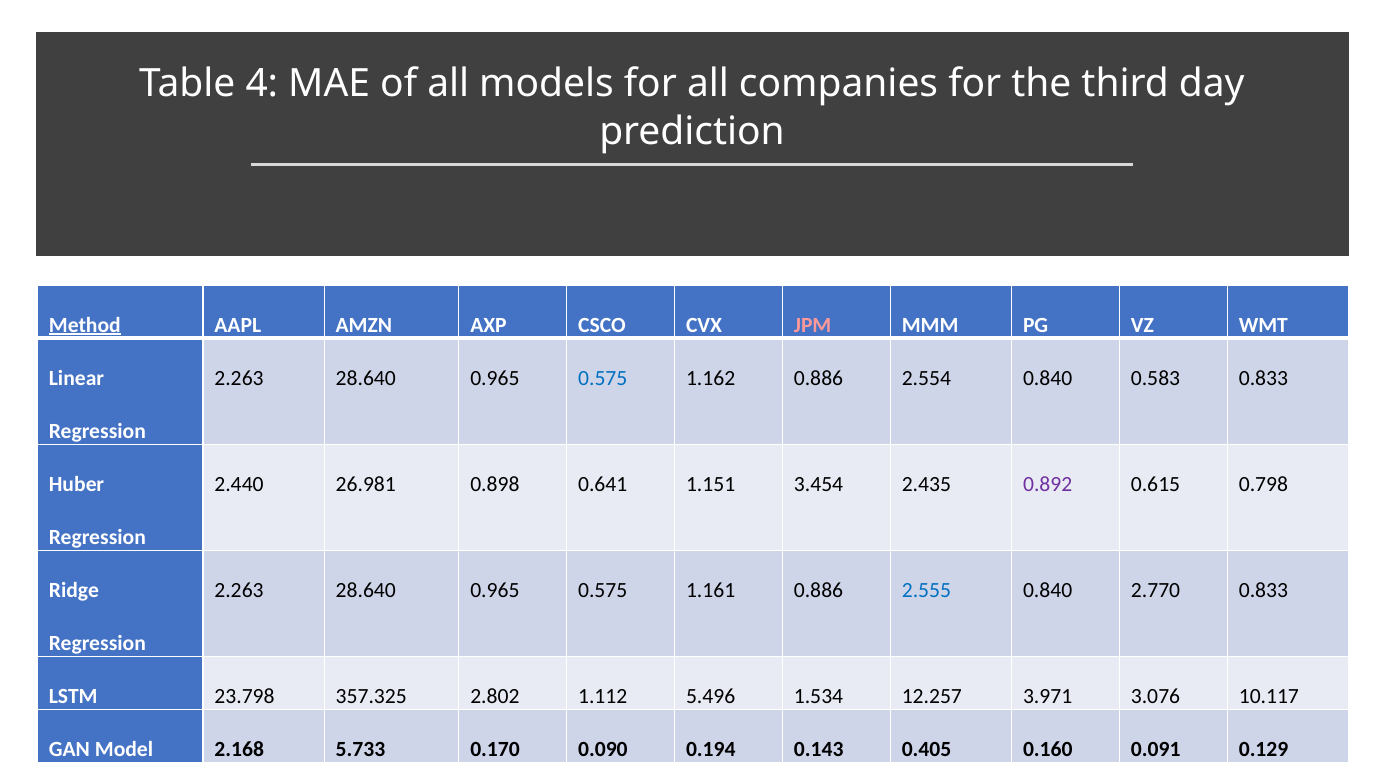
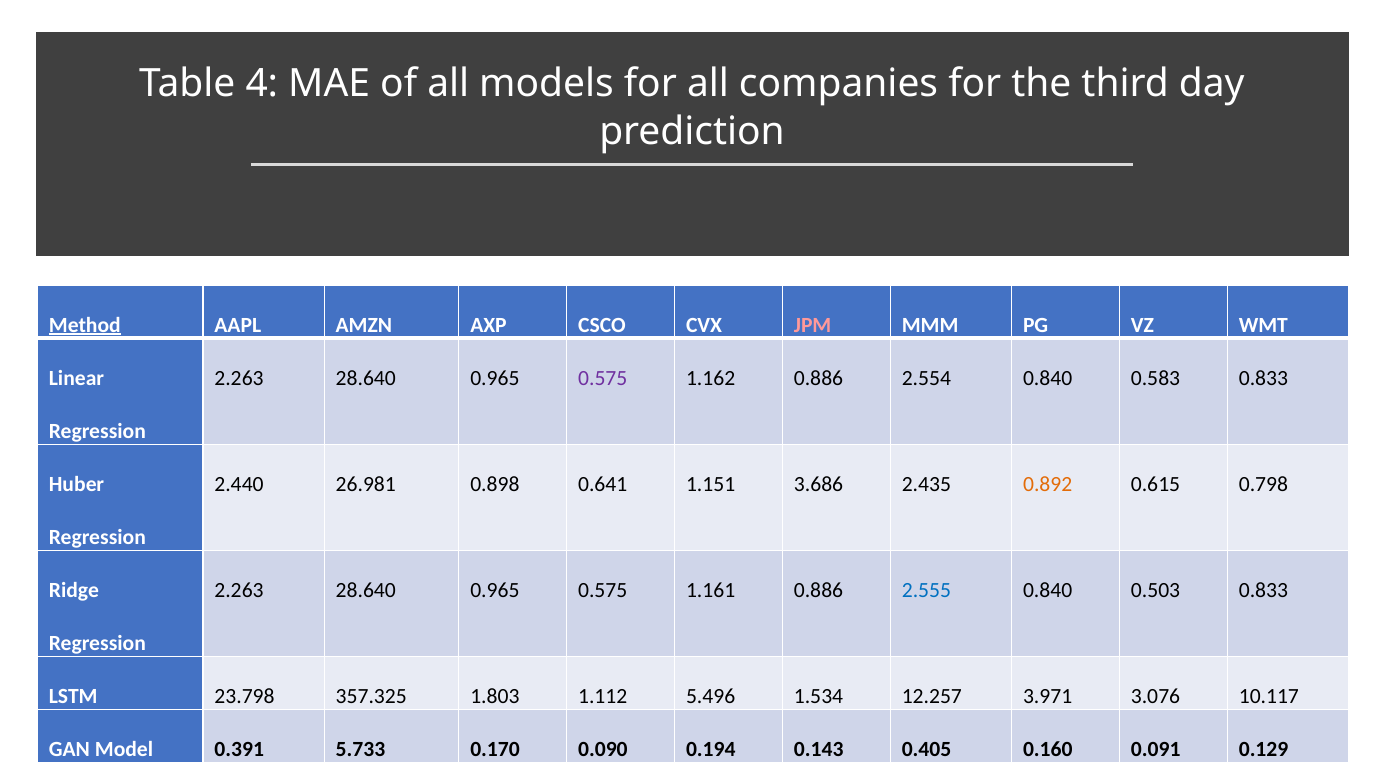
0.575 at (603, 378) colour: blue -> purple
3.454: 3.454 -> 3.686
0.892 colour: purple -> orange
2.770: 2.770 -> 0.503
2.802: 2.802 -> 1.803
2.168: 2.168 -> 0.391
